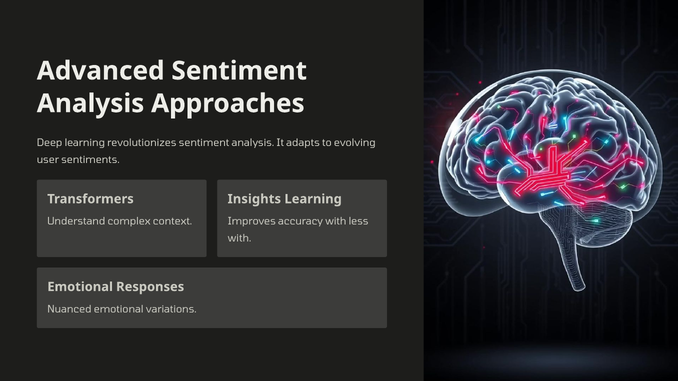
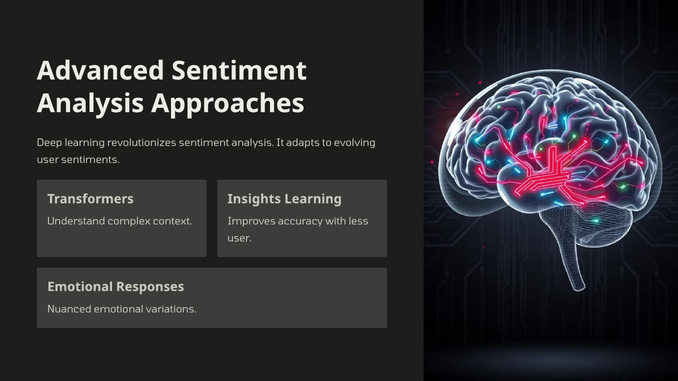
with at (240, 239): with -> user
